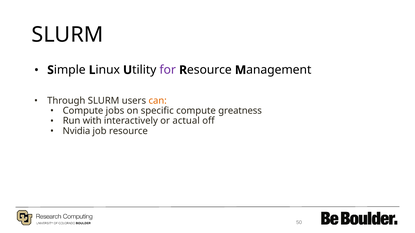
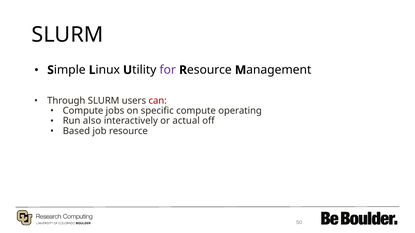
can colour: orange -> red
greatness: greatness -> operating
with: with -> also
Nvidia: Nvidia -> Based
